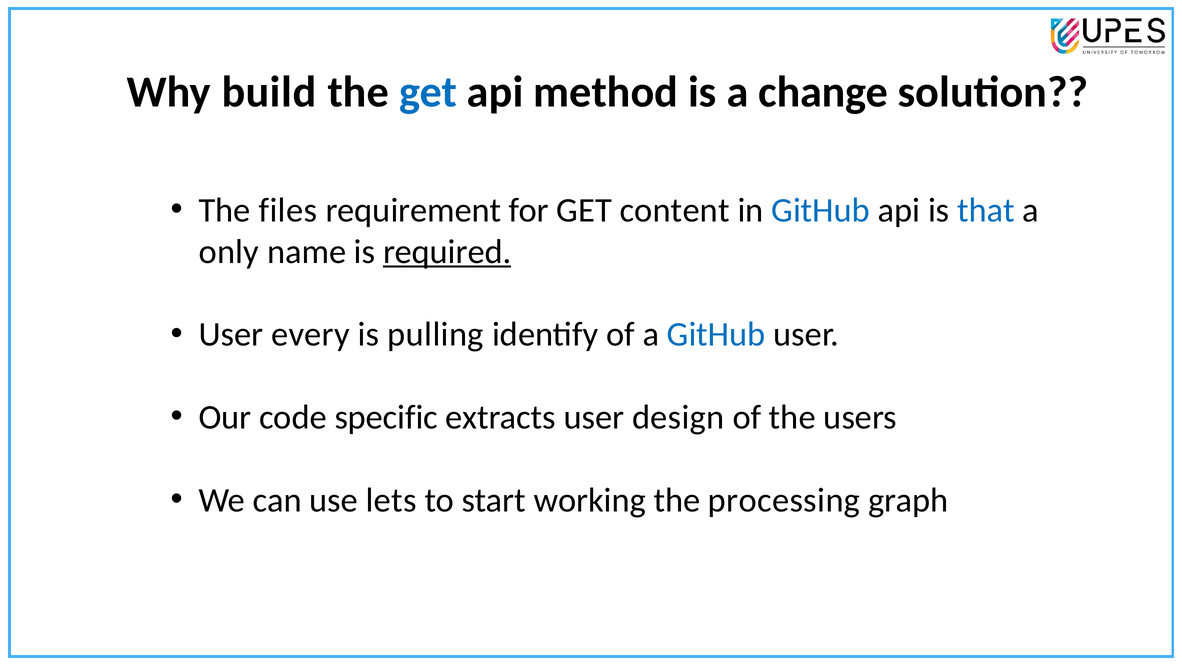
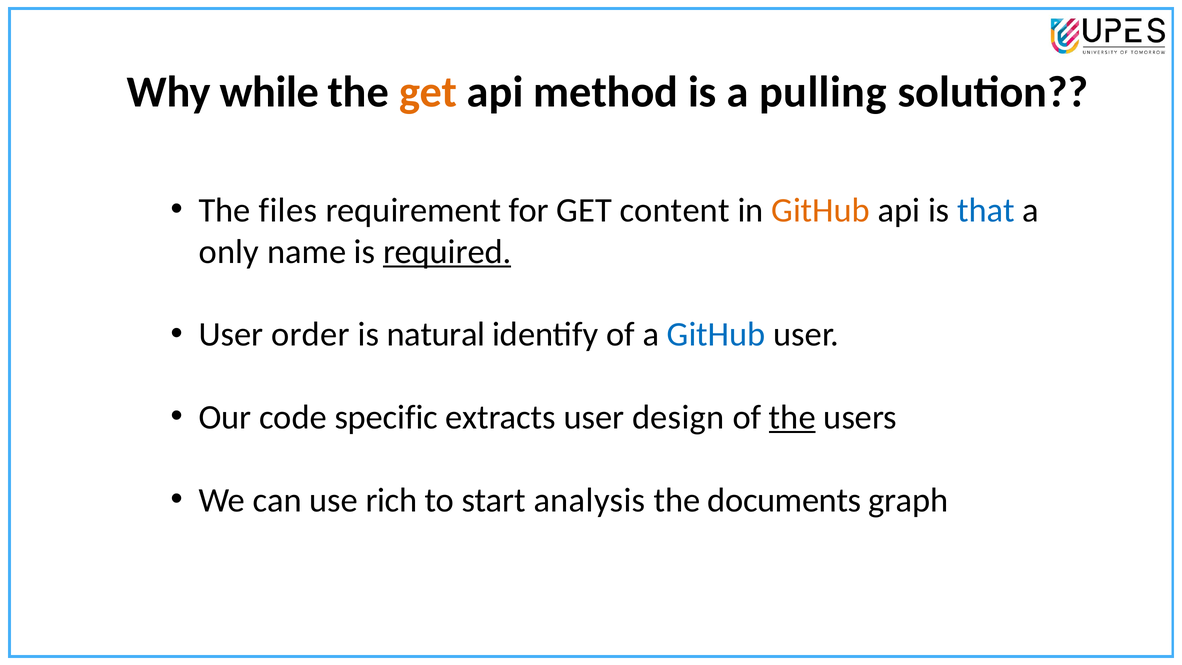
build: build -> while
get at (428, 92) colour: blue -> orange
change: change -> pulling
GitHub at (821, 210) colour: blue -> orange
every: every -> order
pulling: pulling -> natural
the at (792, 417) underline: none -> present
lets: lets -> rich
working: working -> analysis
processing: processing -> documents
